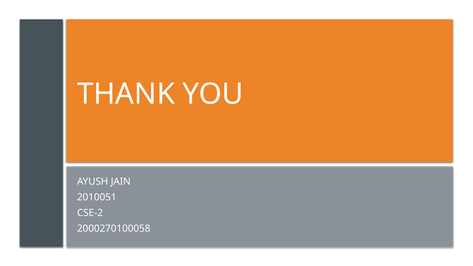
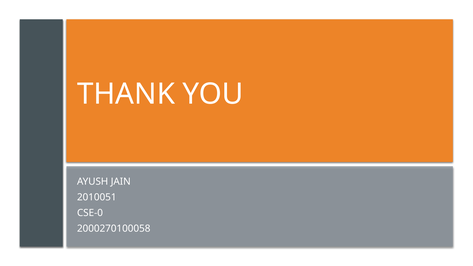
CSE-2: CSE-2 -> CSE-0
